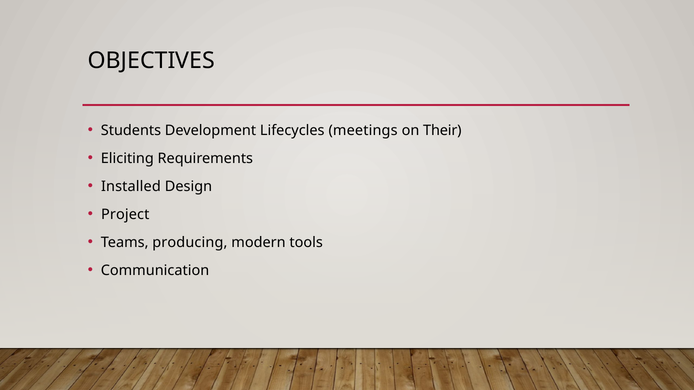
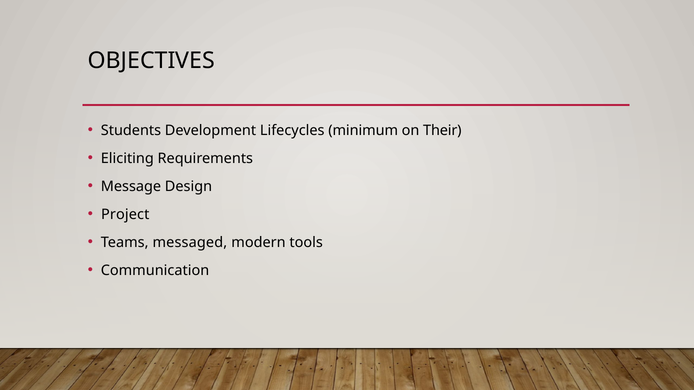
meetings: meetings -> minimum
Installed: Installed -> Message
producing: producing -> messaged
